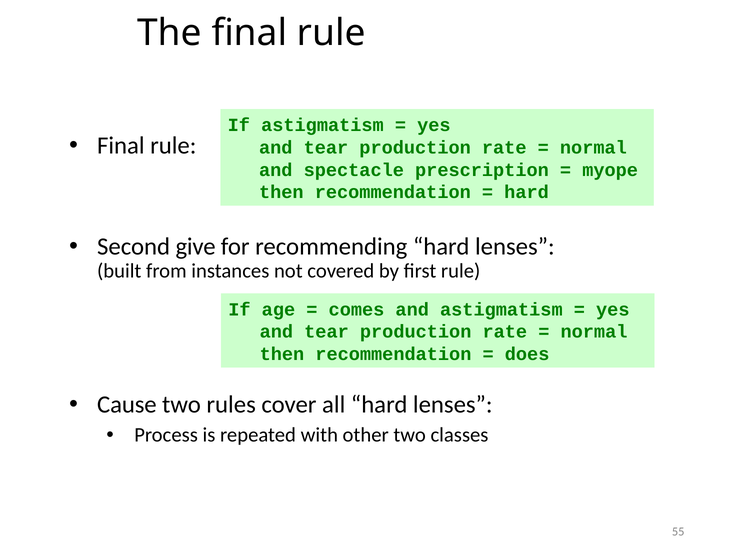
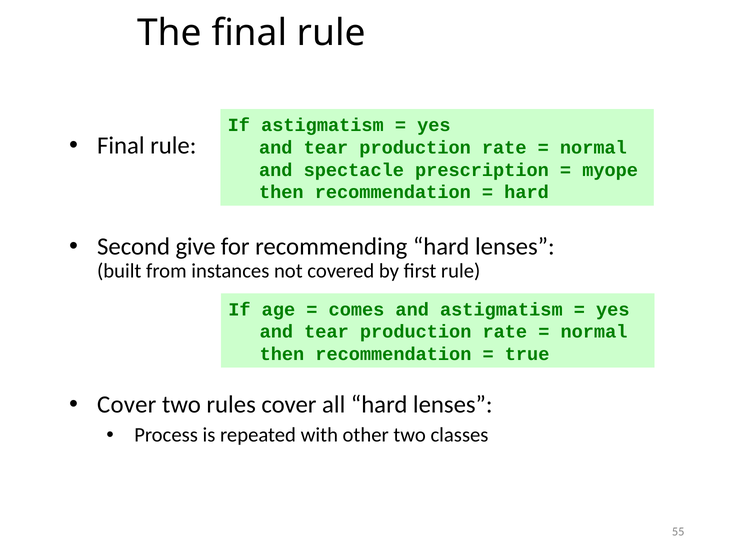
does: does -> true
Cause at (127, 405): Cause -> Cover
